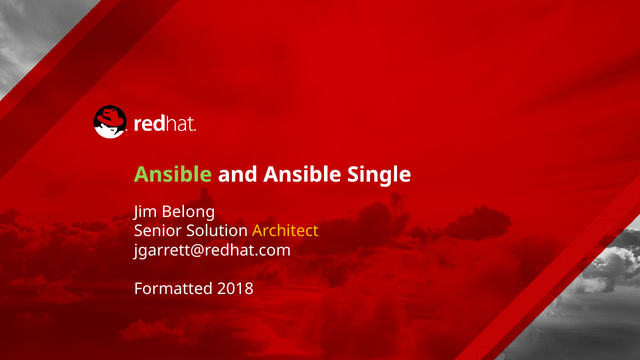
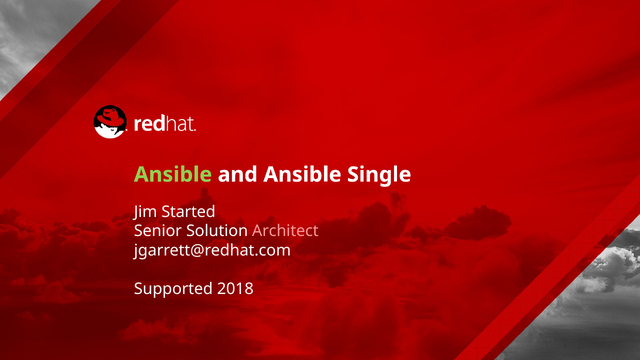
Belong: Belong -> Started
Architect colour: yellow -> pink
Formatted: Formatted -> Supported
